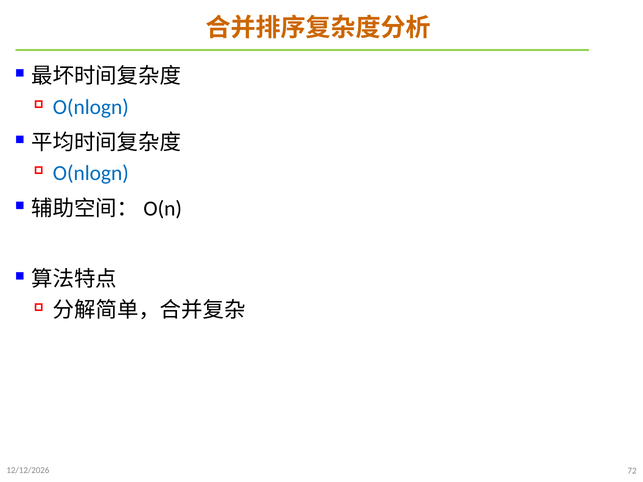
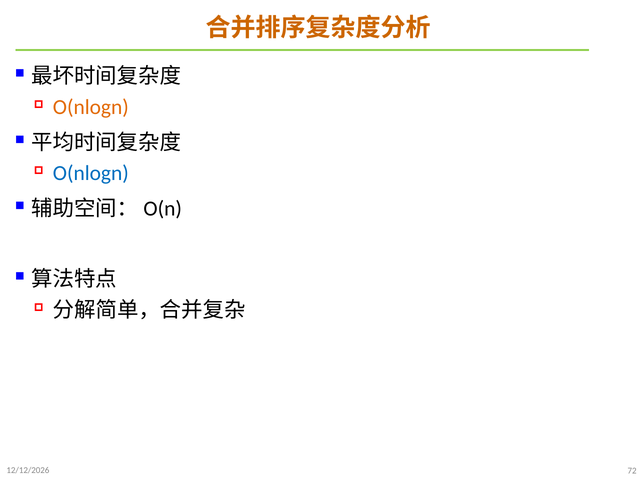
O(nlogn at (91, 107) colour: blue -> orange
